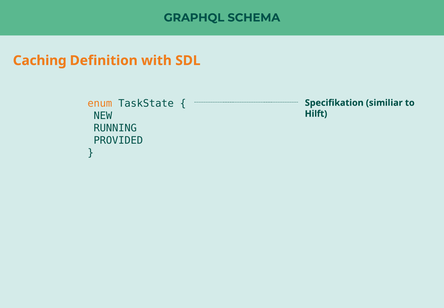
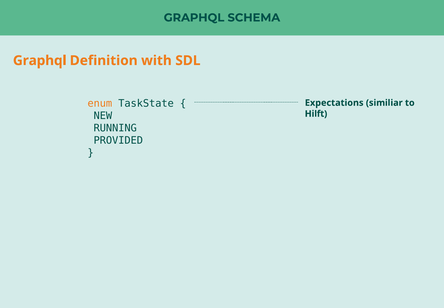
Caching at (40, 60): Caching -> Graphql
Specifikation: Specifikation -> Expectations
